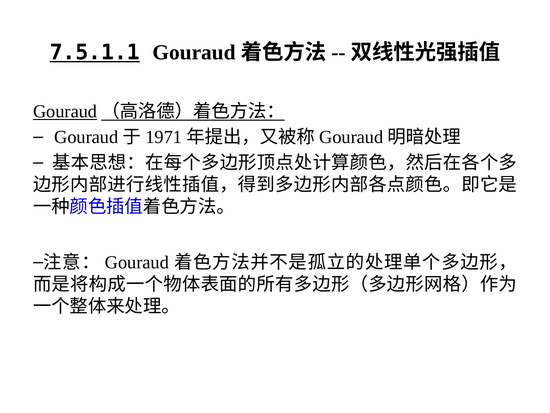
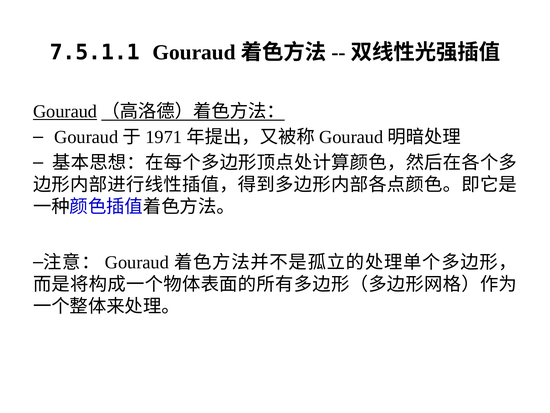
7.5.1.1 underline: present -> none
